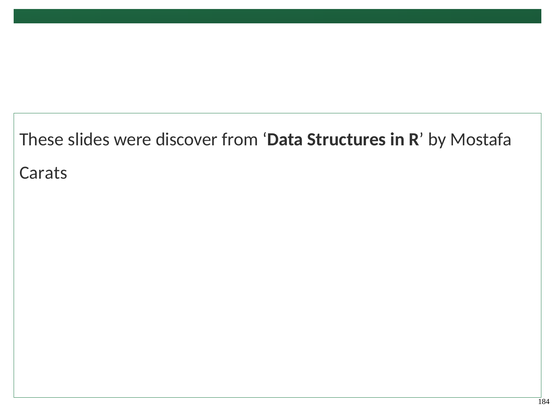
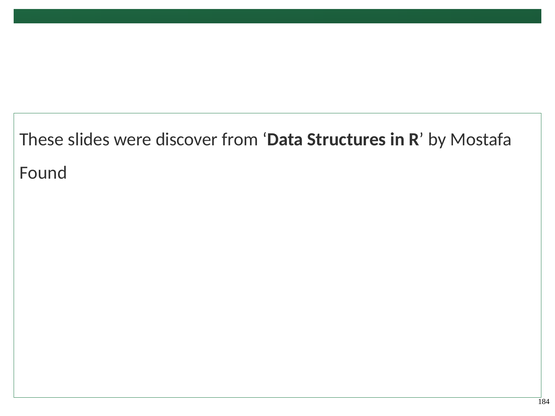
Carats: Carats -> Found
